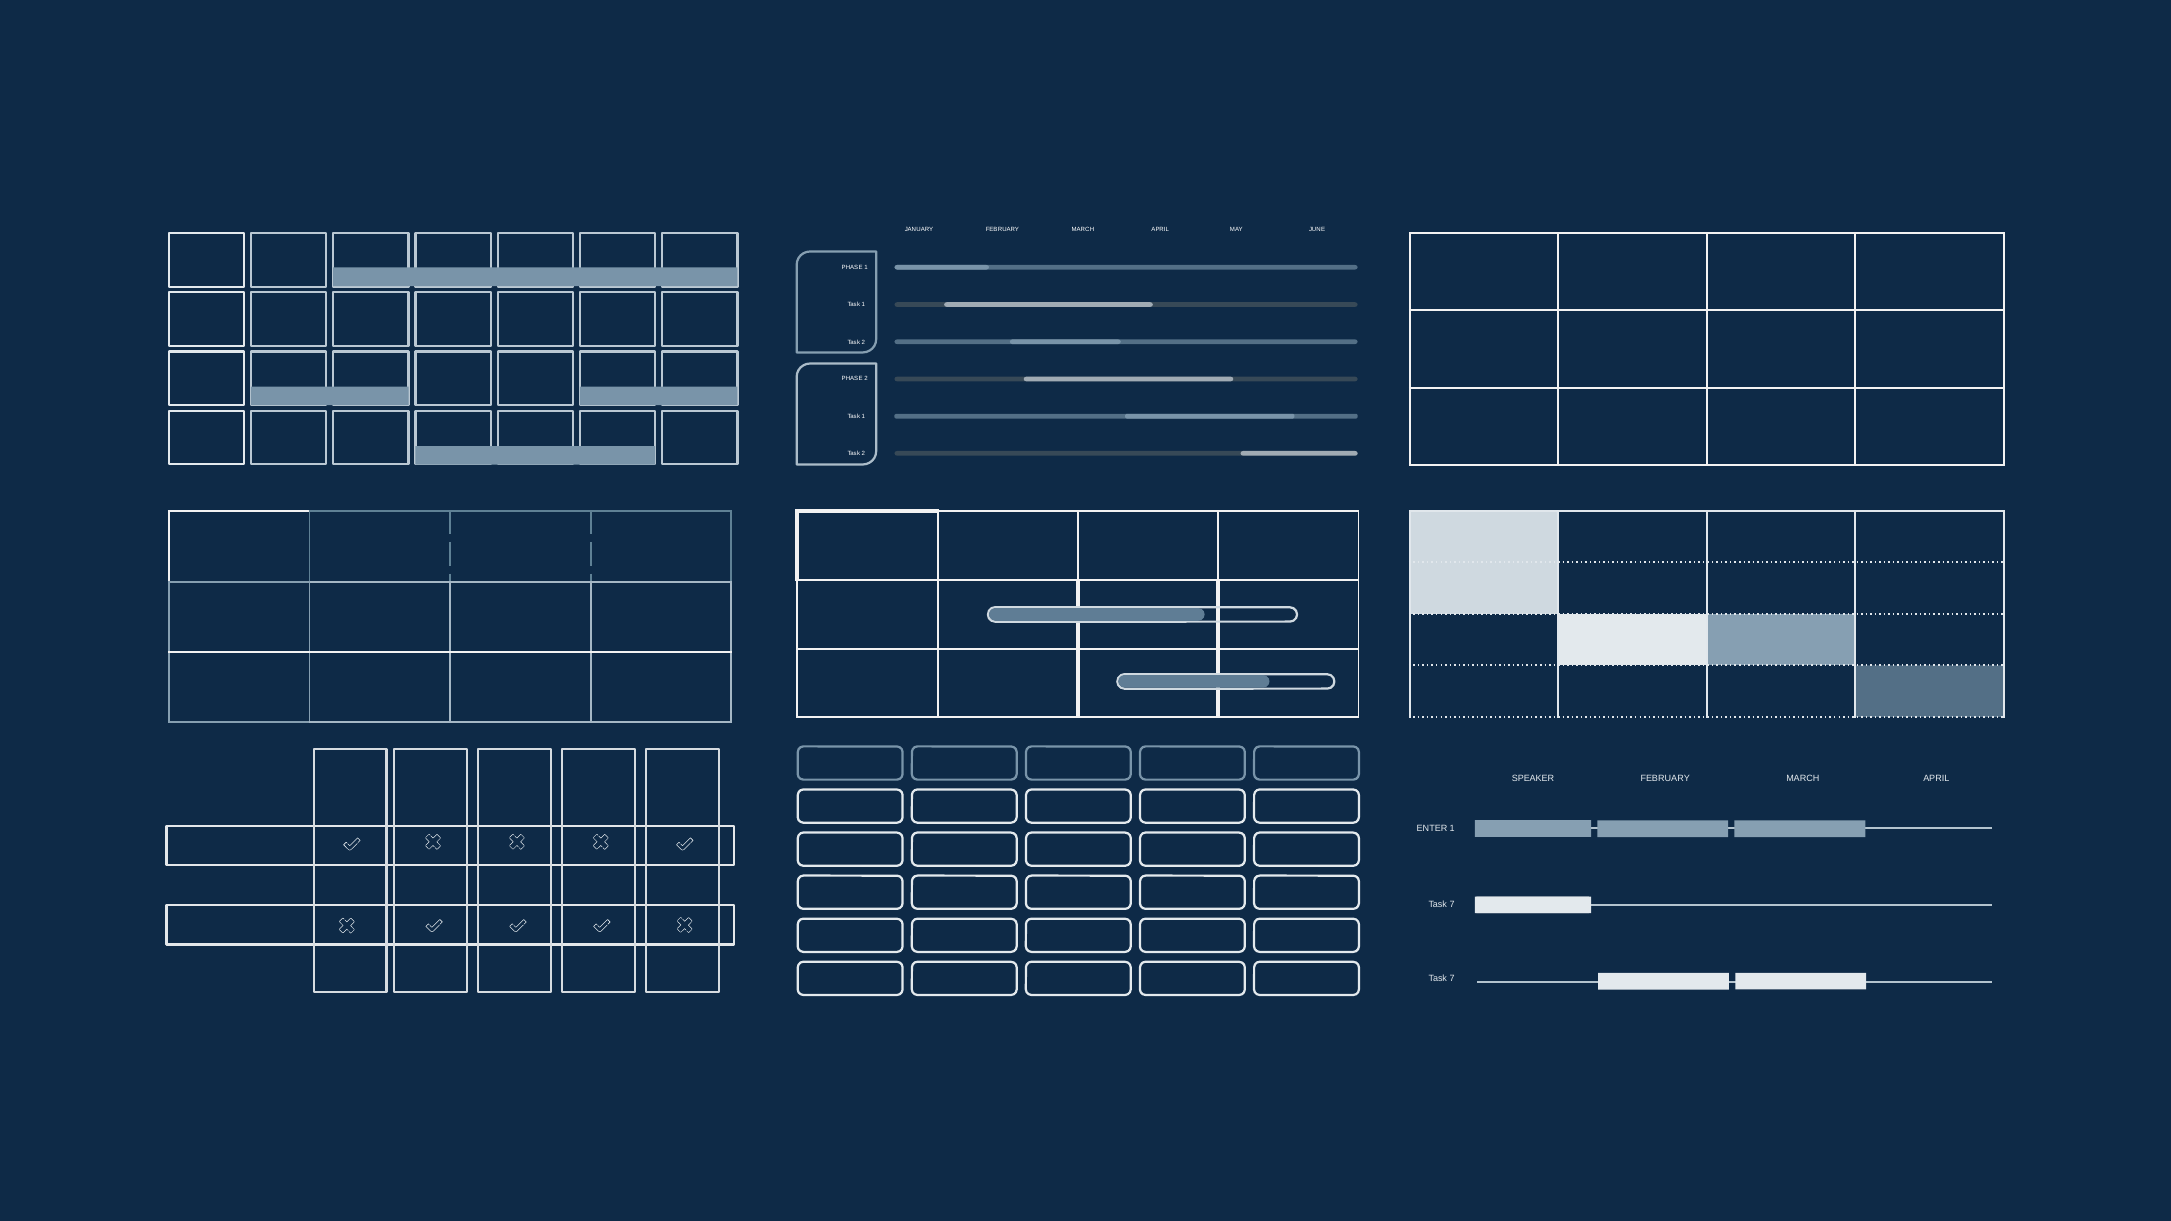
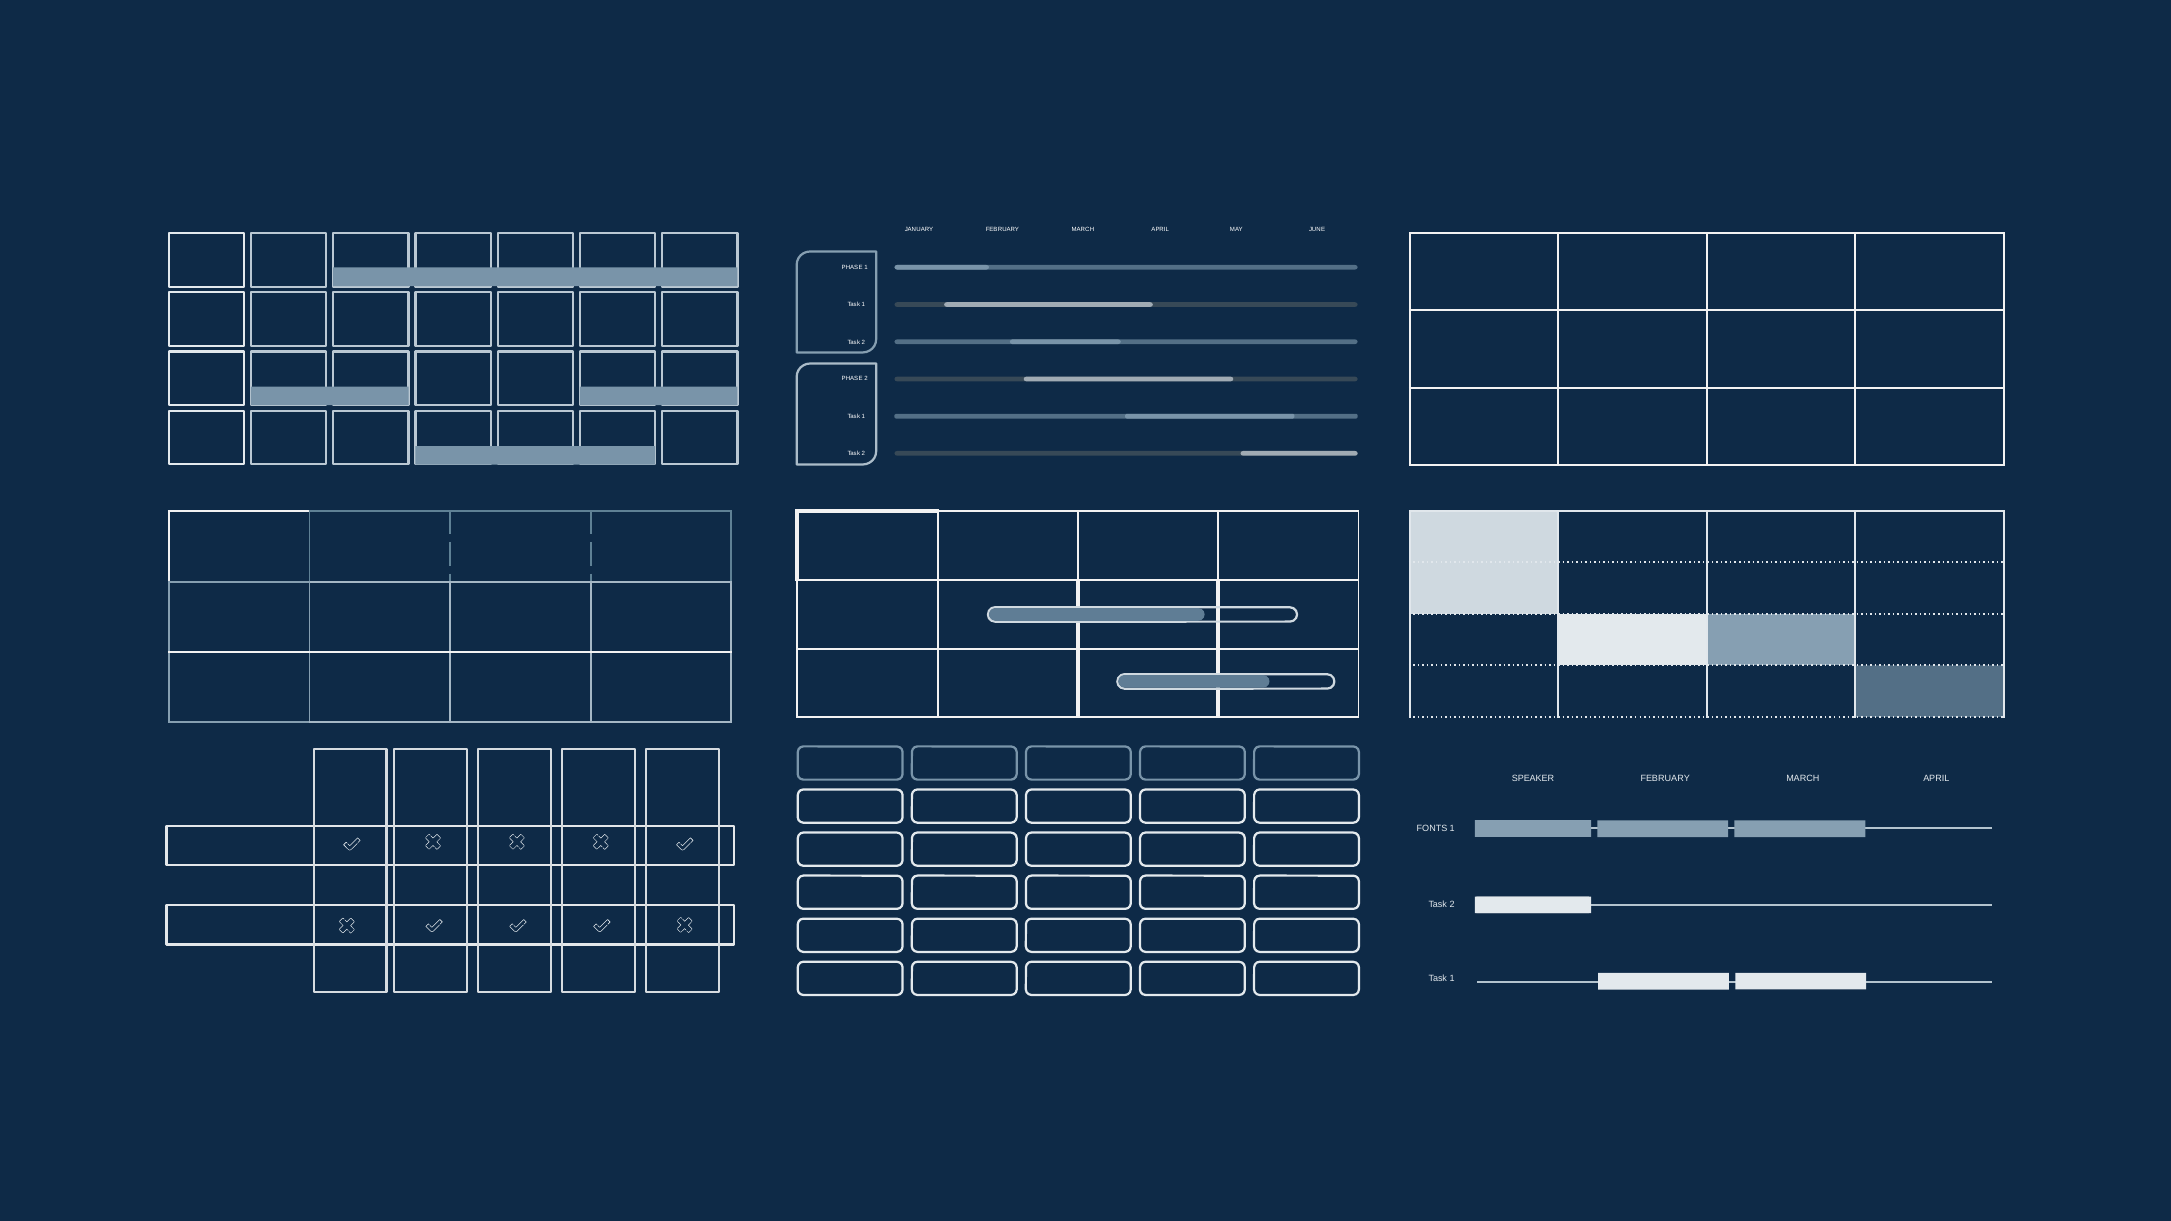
ENTER: ENTER -> FONTS
7 at (1452, 904): 7 -> 2
7 at (1452, 979): 7 -> 1
